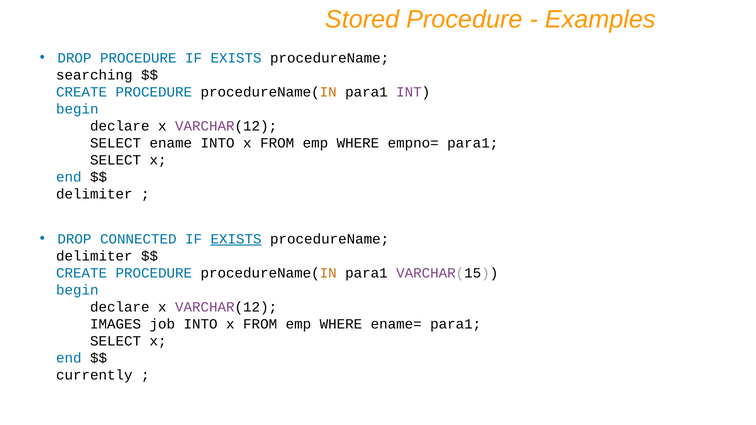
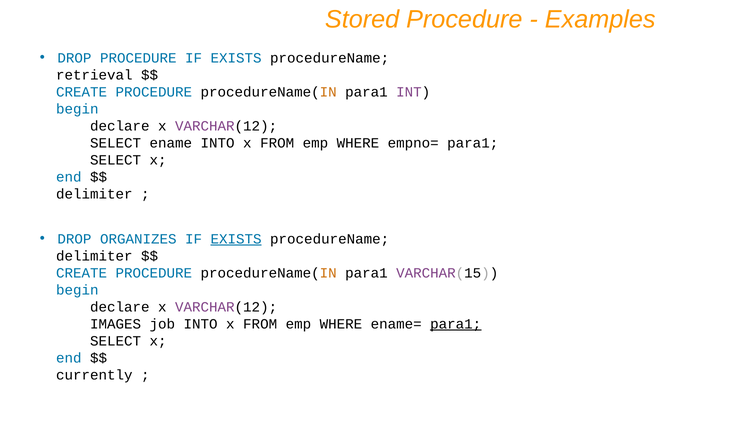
searching: searching -> retrieval
CONNECTED: CONNECTED -> ORGANIZES
para1 at (456, 324) underline: none -> present
